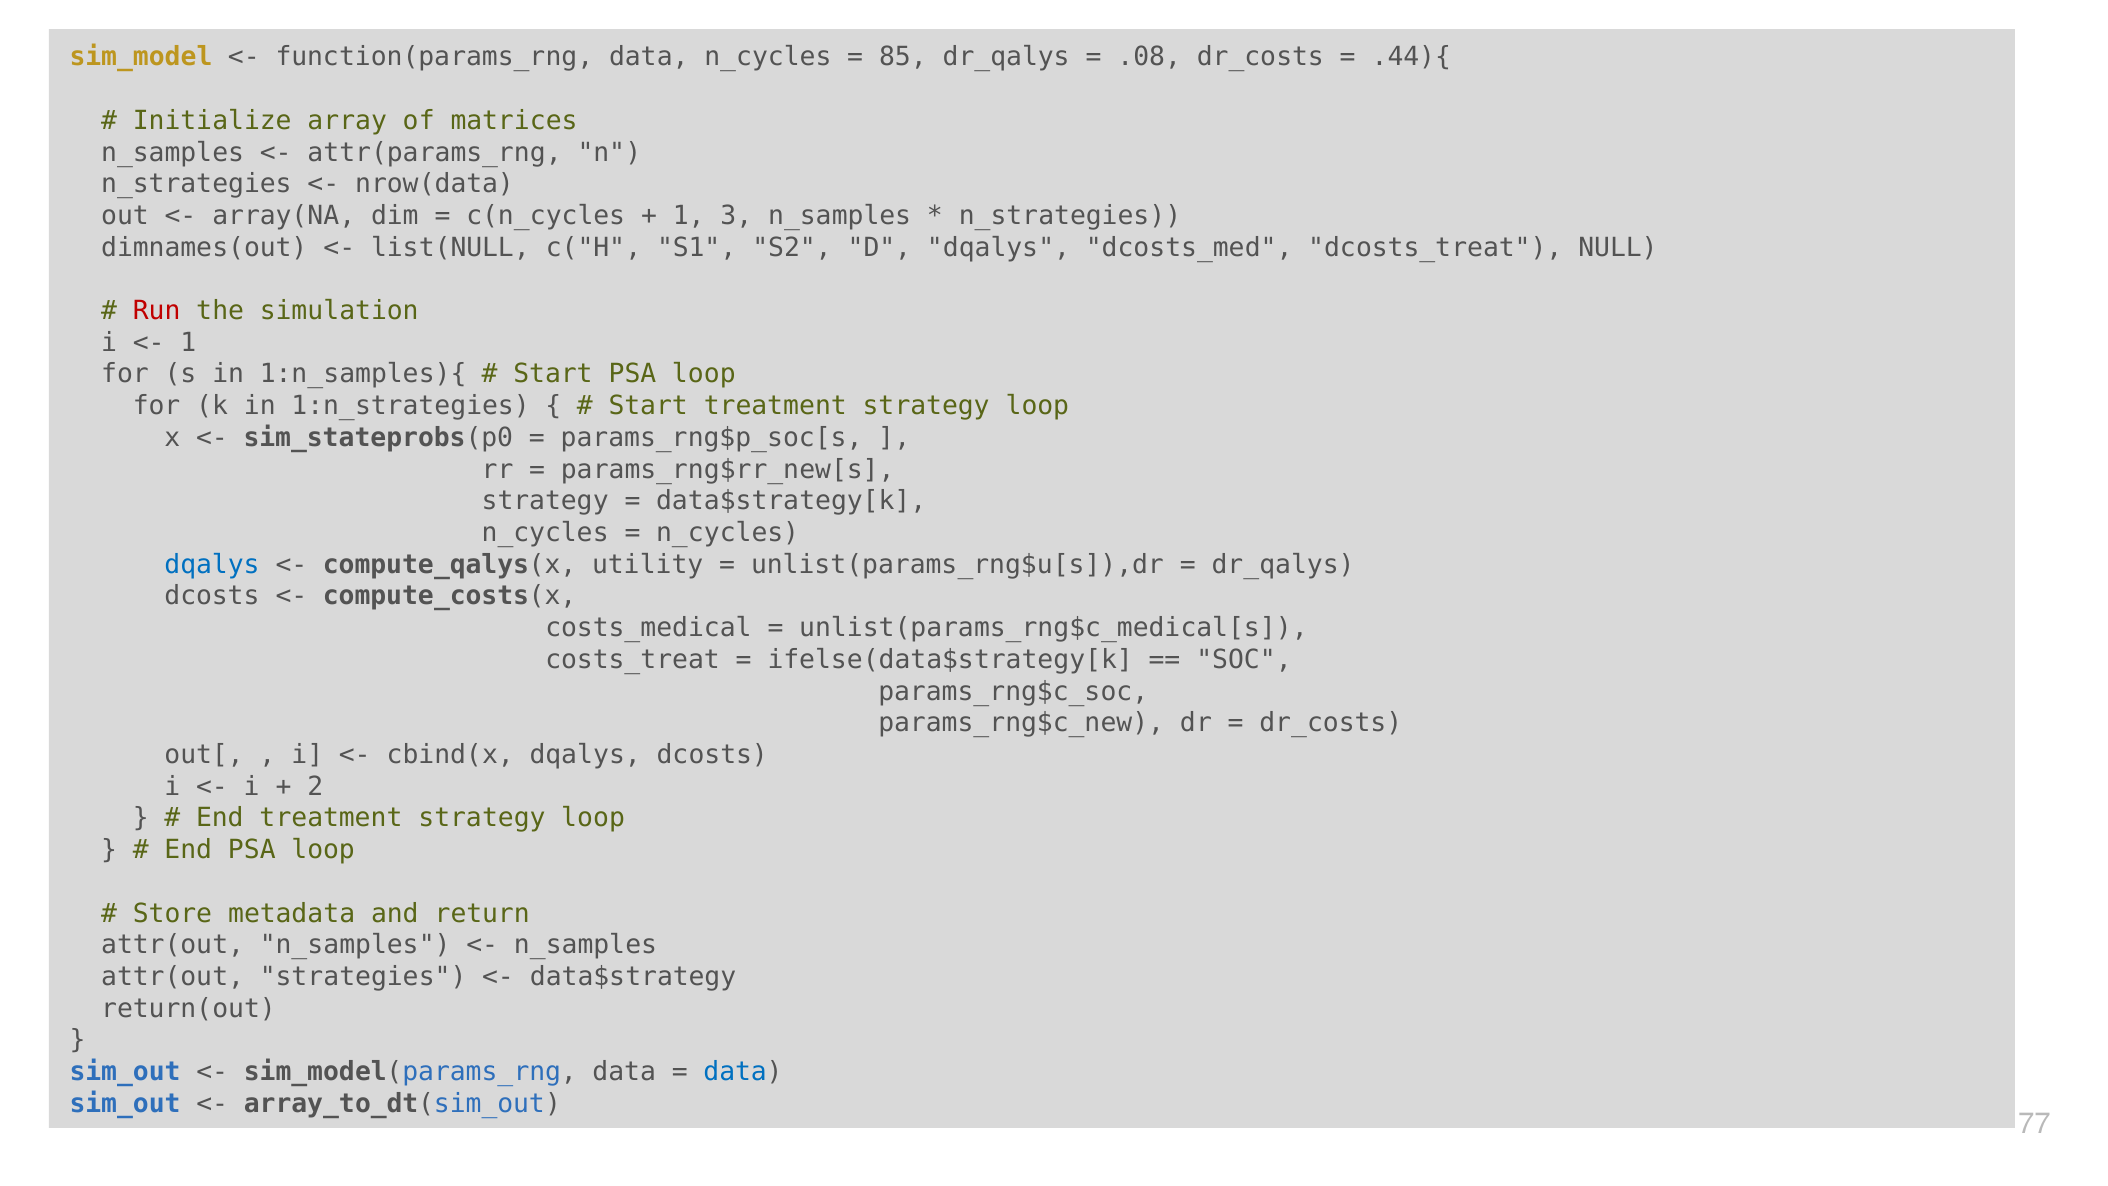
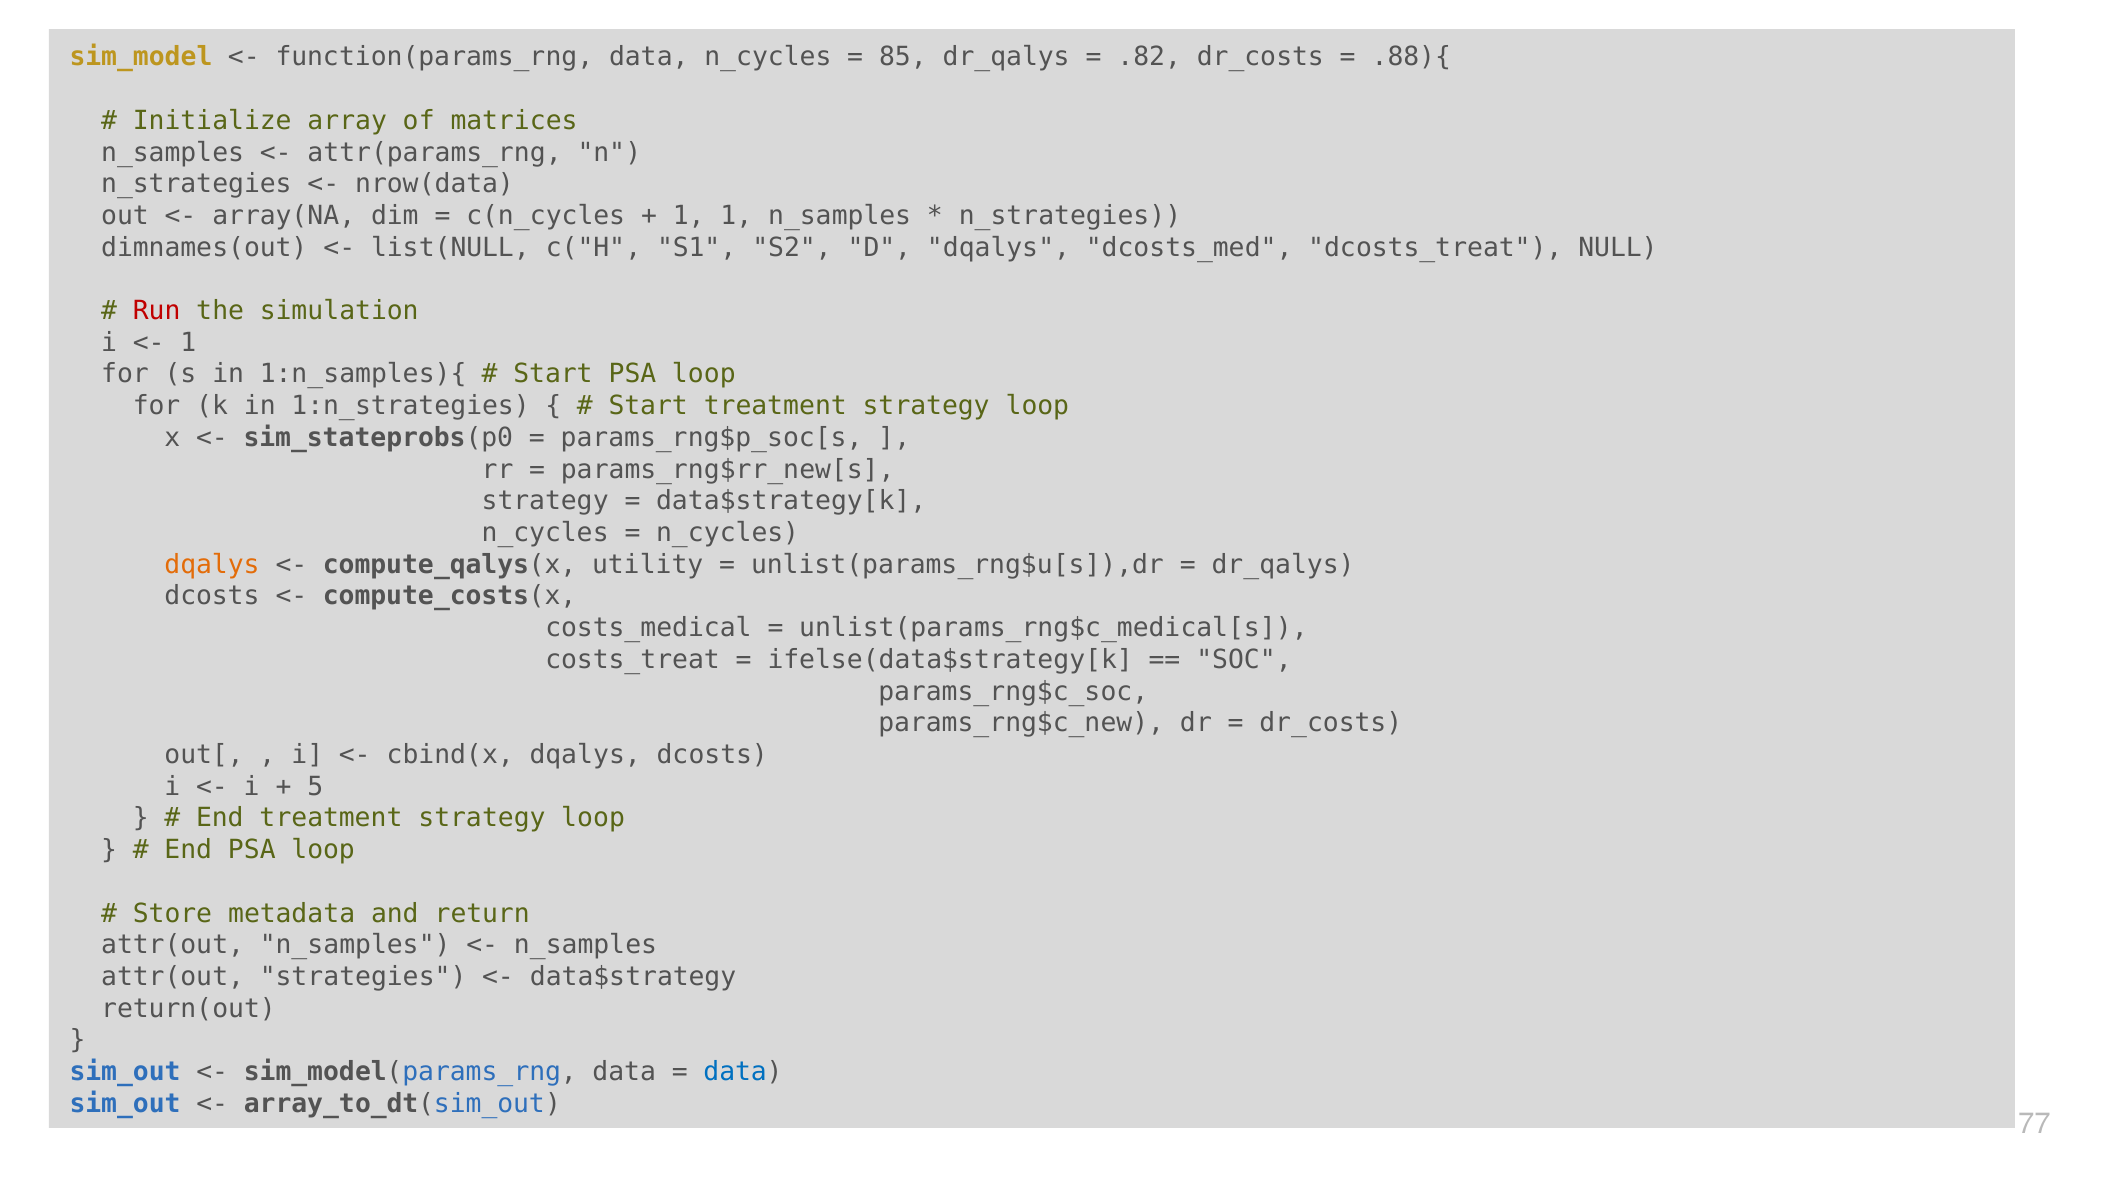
.08: .08 -> .82
.44){: .44){ -> .88){
1 3: 3 -> 1
dqalys at (212, 564) colour: blue -> orange
2: 2 -> 5
